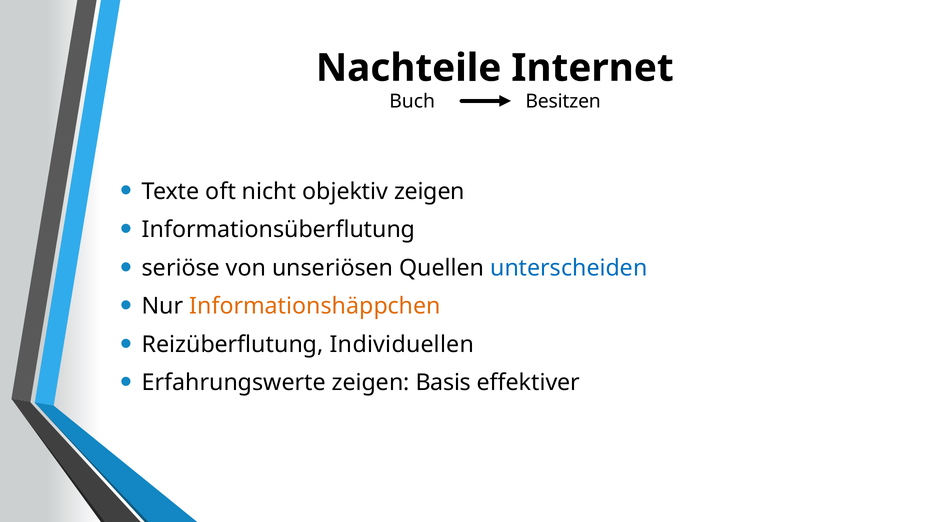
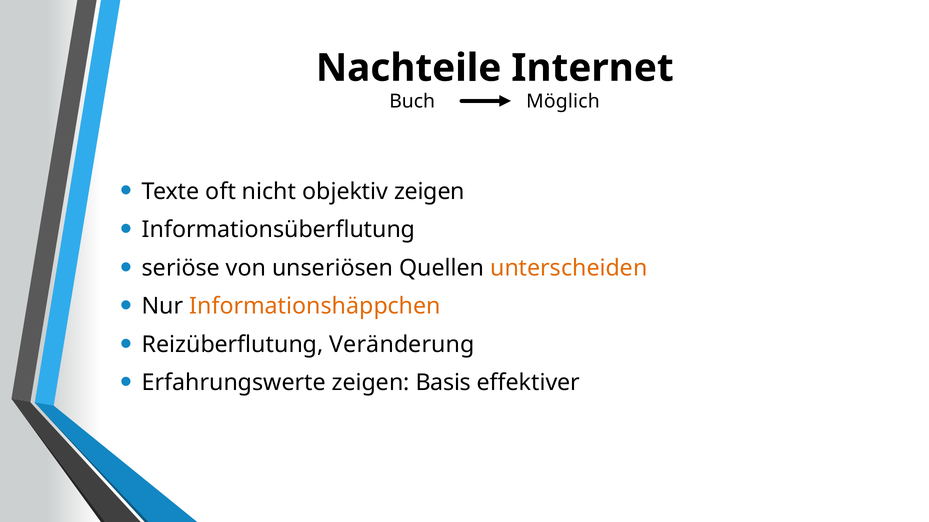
Besitzen: Besitzen -> Möglich
unterscheiden colour: blue -> orange
Individuellen: Individuellen -> Veränderung
